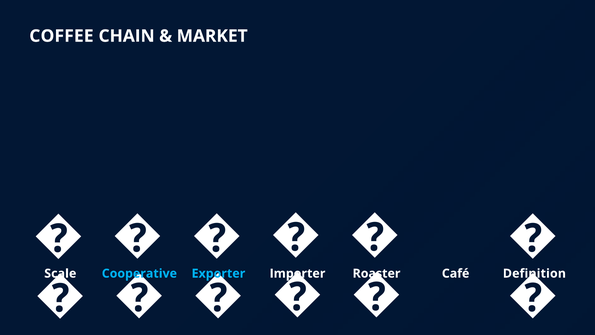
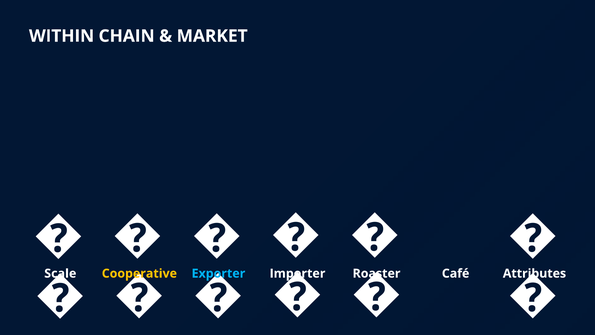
COFFEE: COFFEE -> WITHIN
Cooperative colour: light blue -> yellow
Definition: Definition -> Attributes
